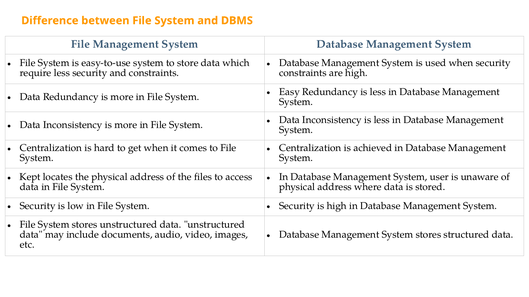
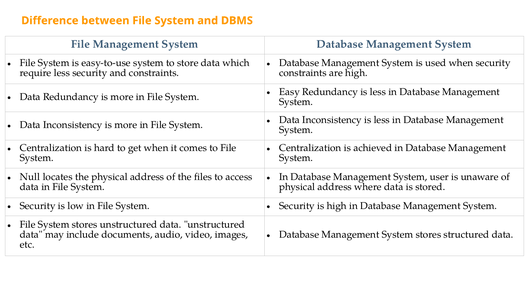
Kept: Kept -> Null
